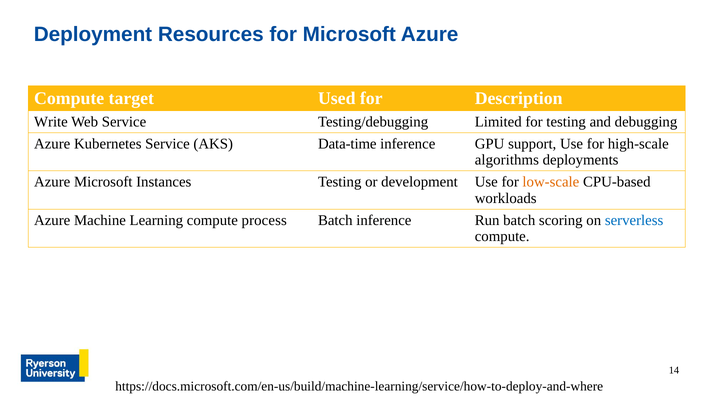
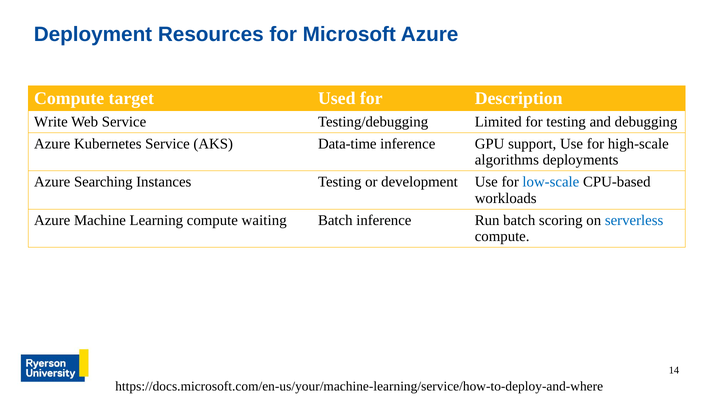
Azure Microsoft: Microsoft -> Searching
low-scale colour: orange -> blue
process: process -> waiting
https://docs.microsoft.com/en-us/build/machine-learning/service/how-to-deploy-and-where: https://docs.microsoft.com/en-us/build/machine-learning/service/how-to-deploy-and-where -> https://docs.microsoft.com/en-us/your/machine-learning/service/how-to-deploy-and-where
